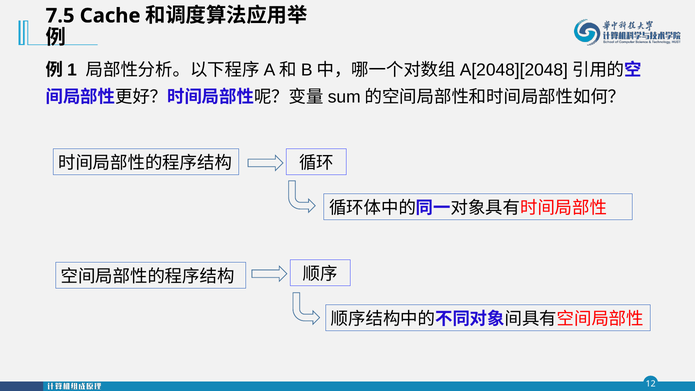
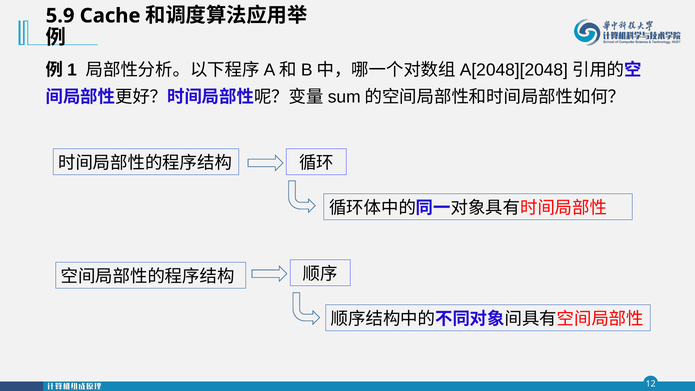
7.5: 7.5 -> 5.9
